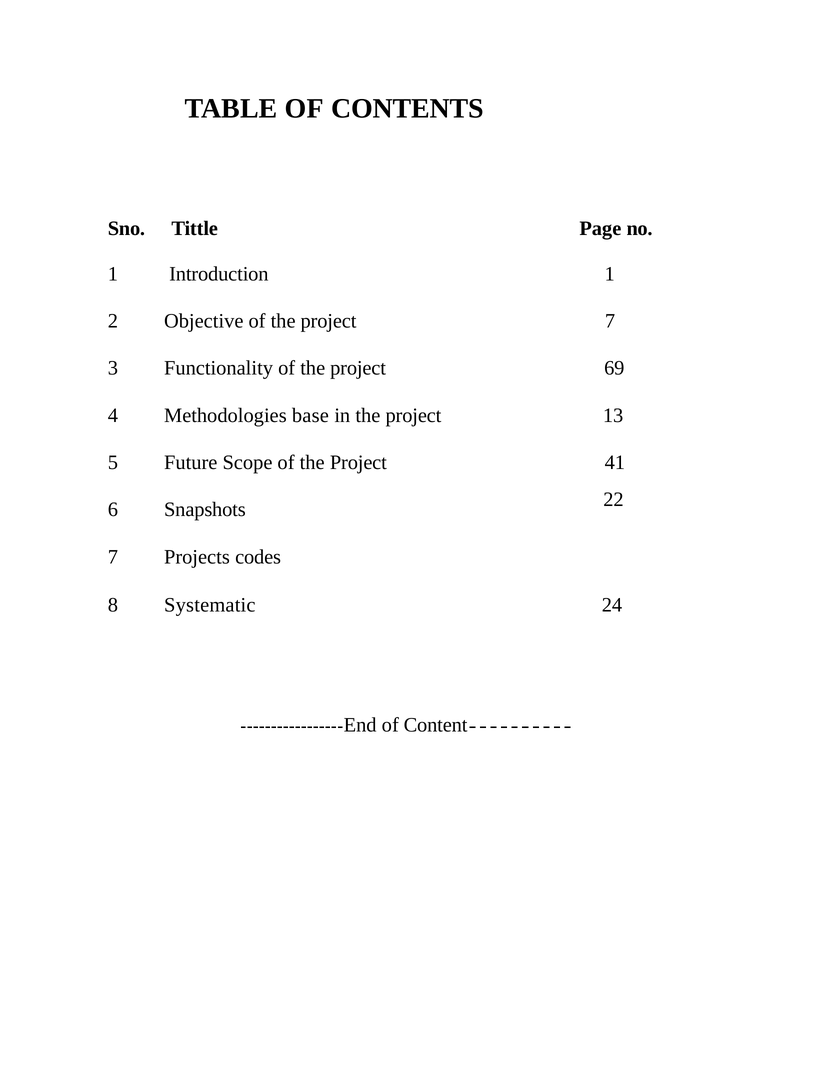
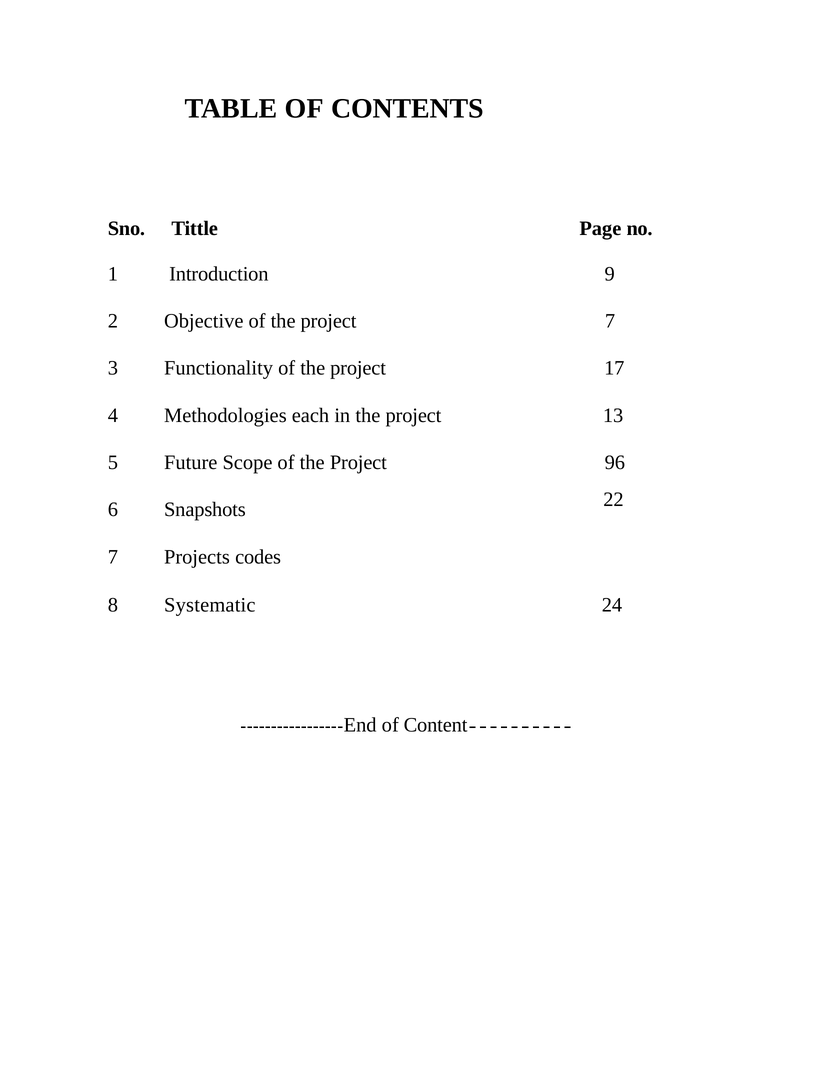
Introduction 1: 1 -> 9
69: 69 -> 17
base: base -> each
41: 41 -> 96
